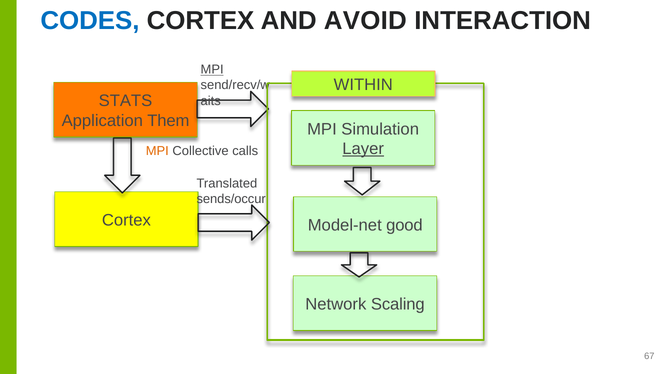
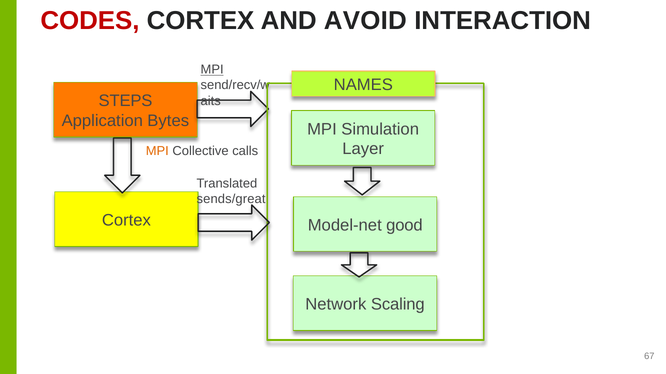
CODES colour: blue -> red
WITHIN: WITHIN -> NAMES
STATS: STATS -> STEPS
Them: Them -> Bytes
Layer underline: present -> none
sends/occur: sends/occur -> sends/great
